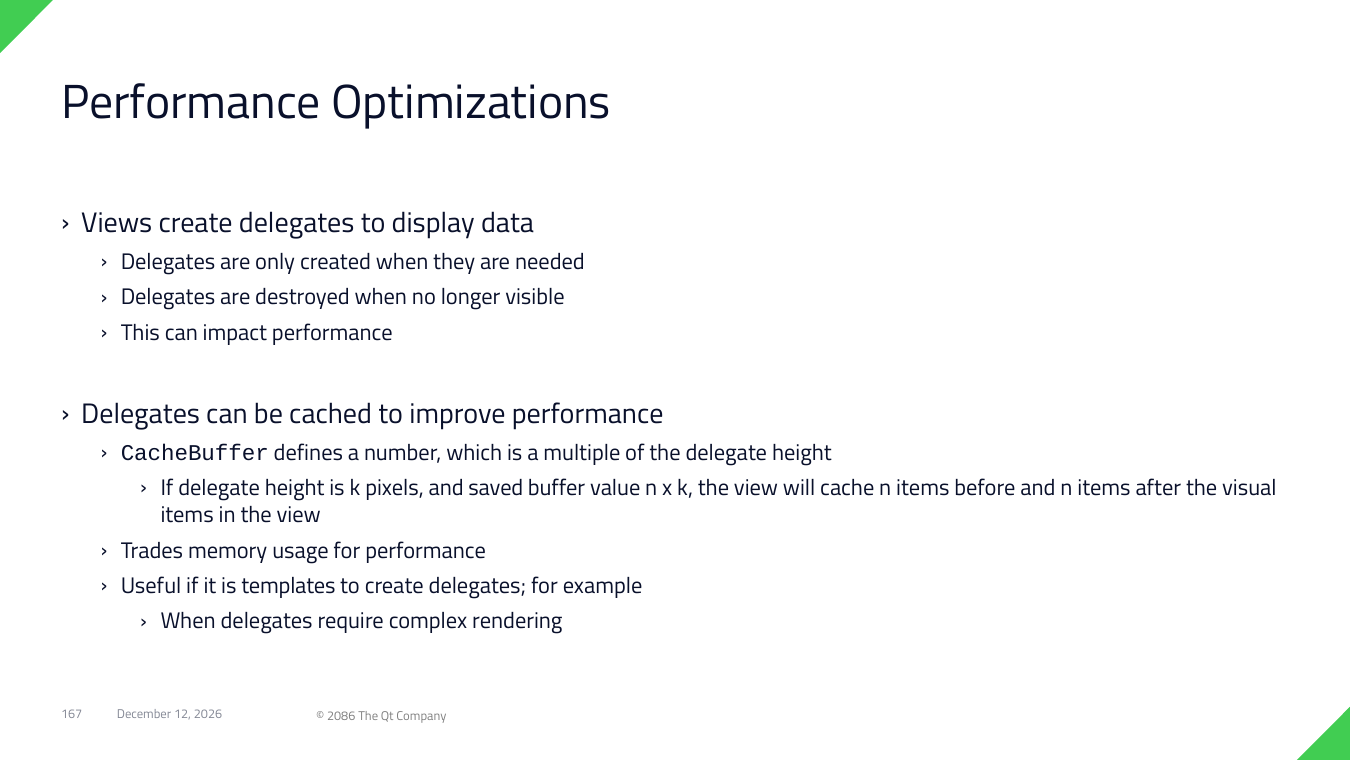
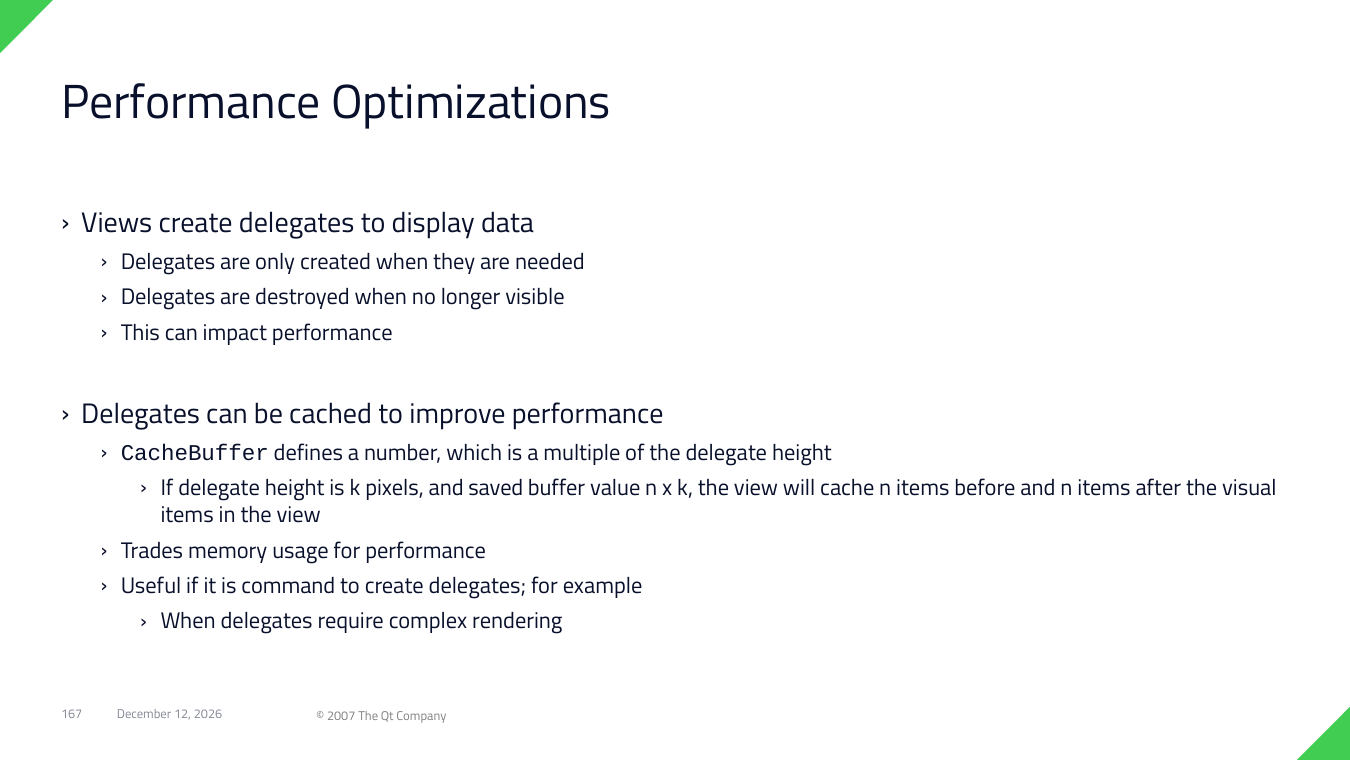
templates: templates -> command
2086: 2086 -> 2007
